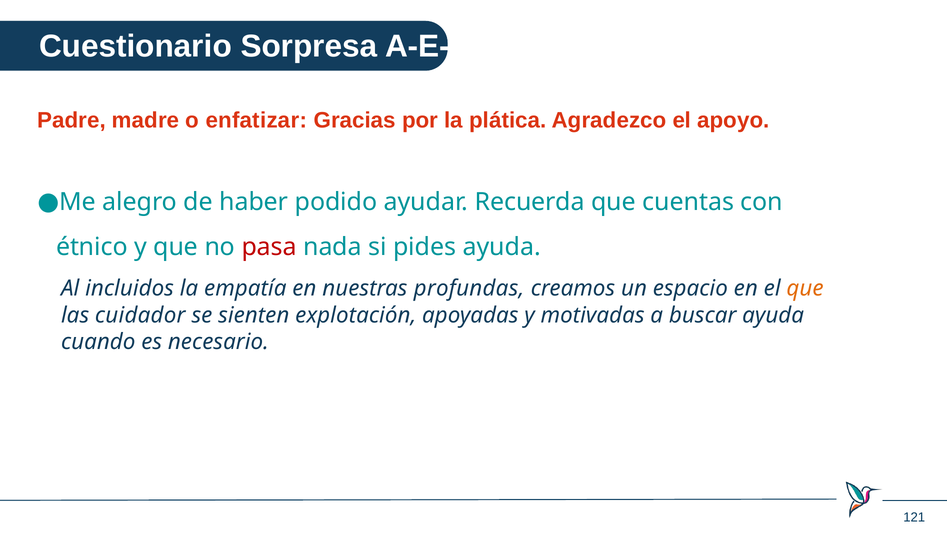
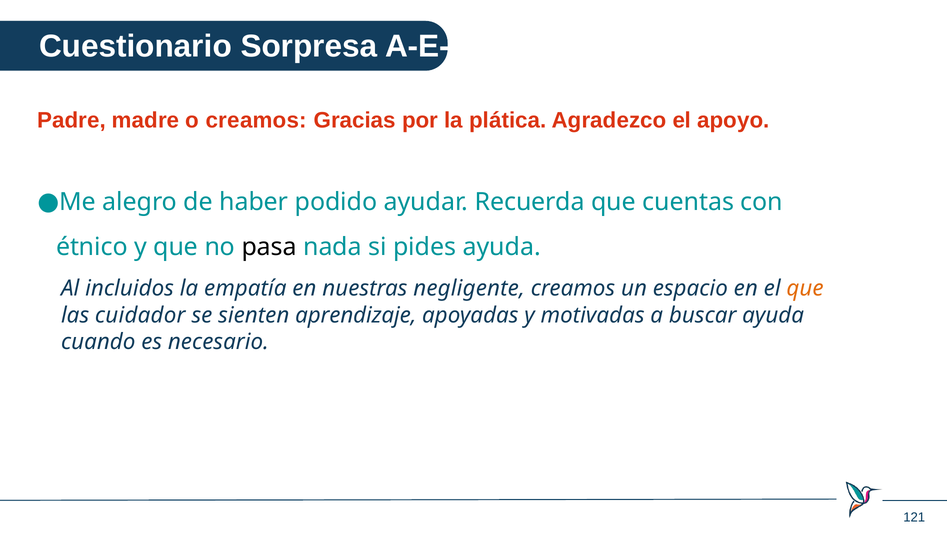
o enfatizar: enfatizar -> creamos
pasa colour: red -> black
profundas: profundas -> negligente
explotación: explotación -> aprendizaje
